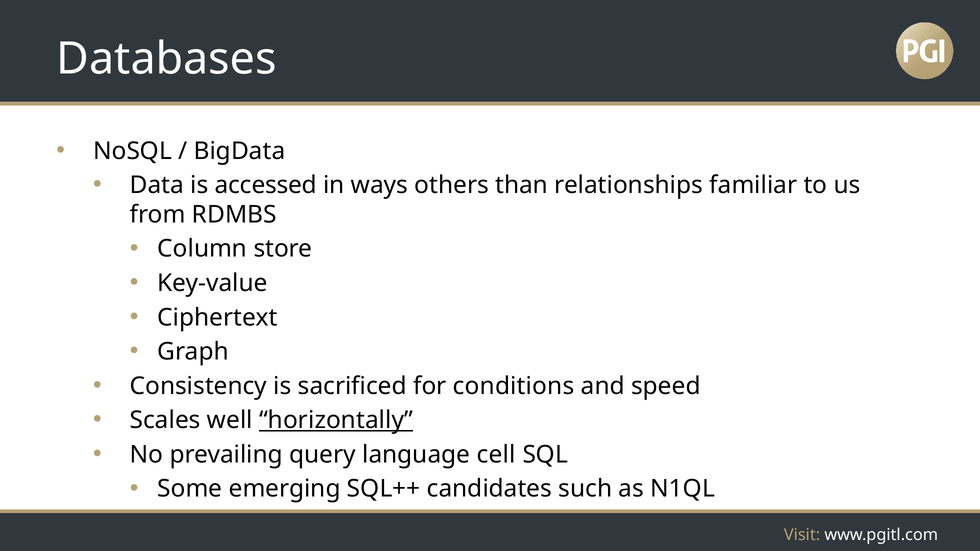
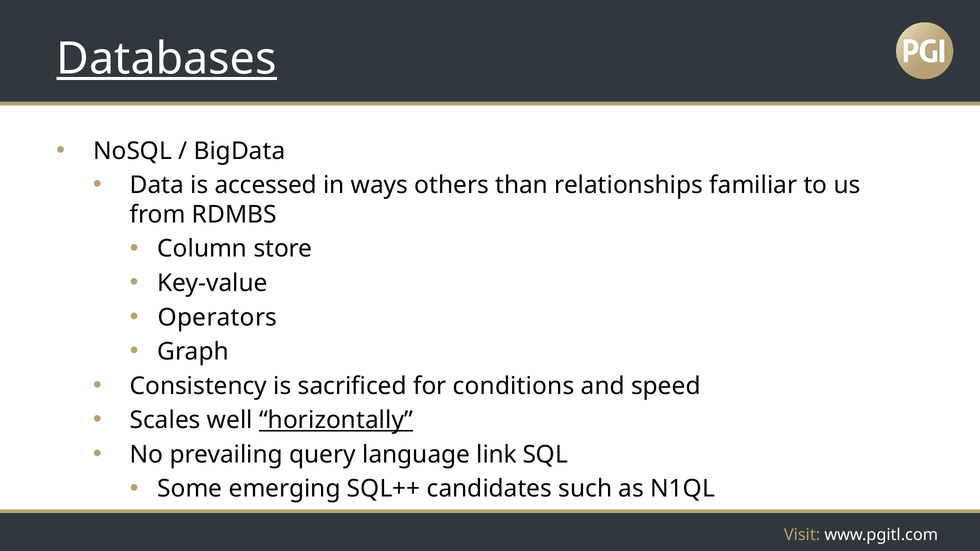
Databases underline: none -> present
Ciphertext: Ciphertext -> Operators
cell: cell -> link
